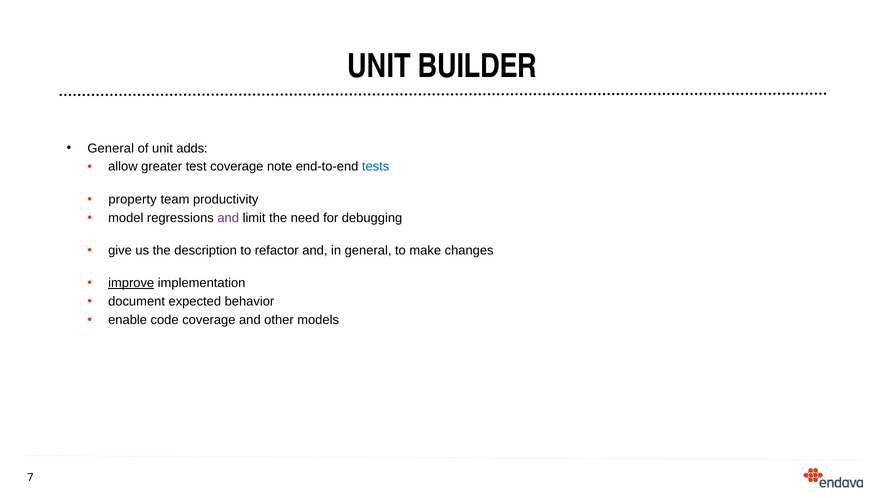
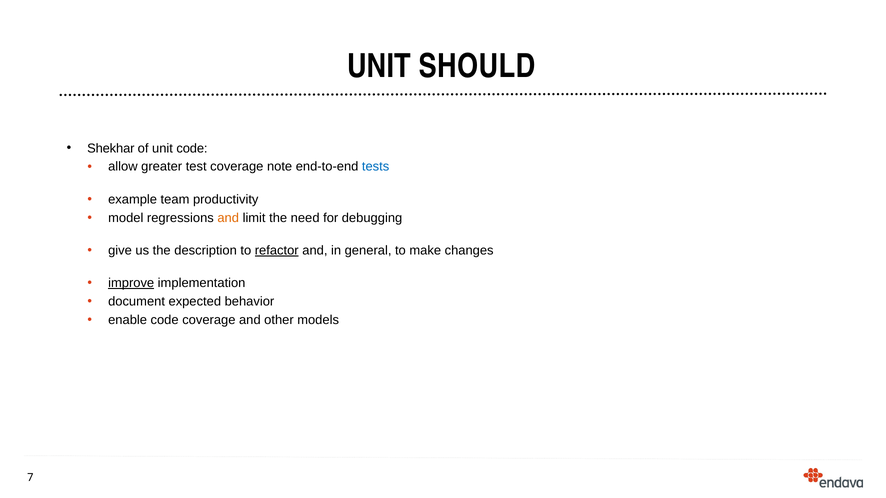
BUILDER: BUILDER -> SHOULD
General at (111, 148): General -> Shekhar
unit adds: adds -> code
property: property -> example
and at (228, 218) colour: purple -> orange
refactor underline: none -> present
